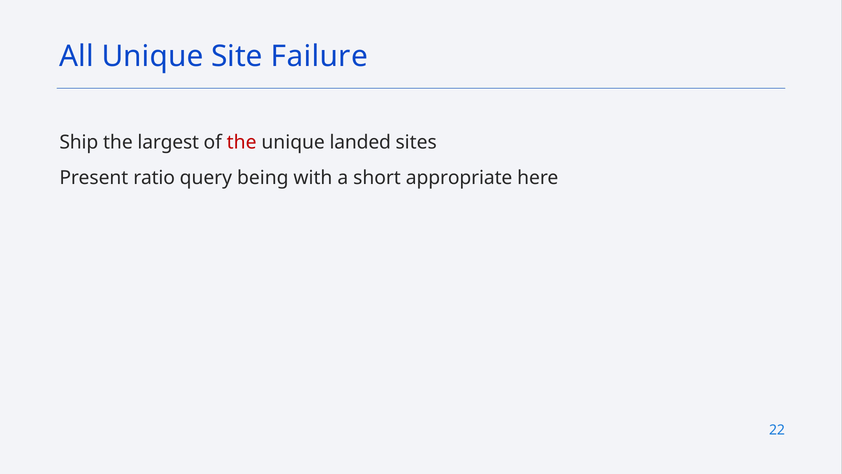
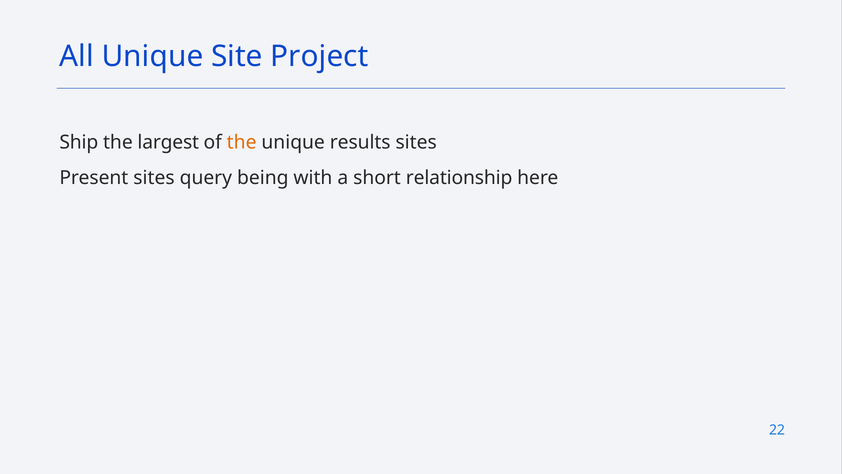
Failure: Failure -> Project
the at (242, 142) colour: red -> orange
landed: landed -> results
Present ratio: ratio -> sites
appropriate: appropriate -> relationship
